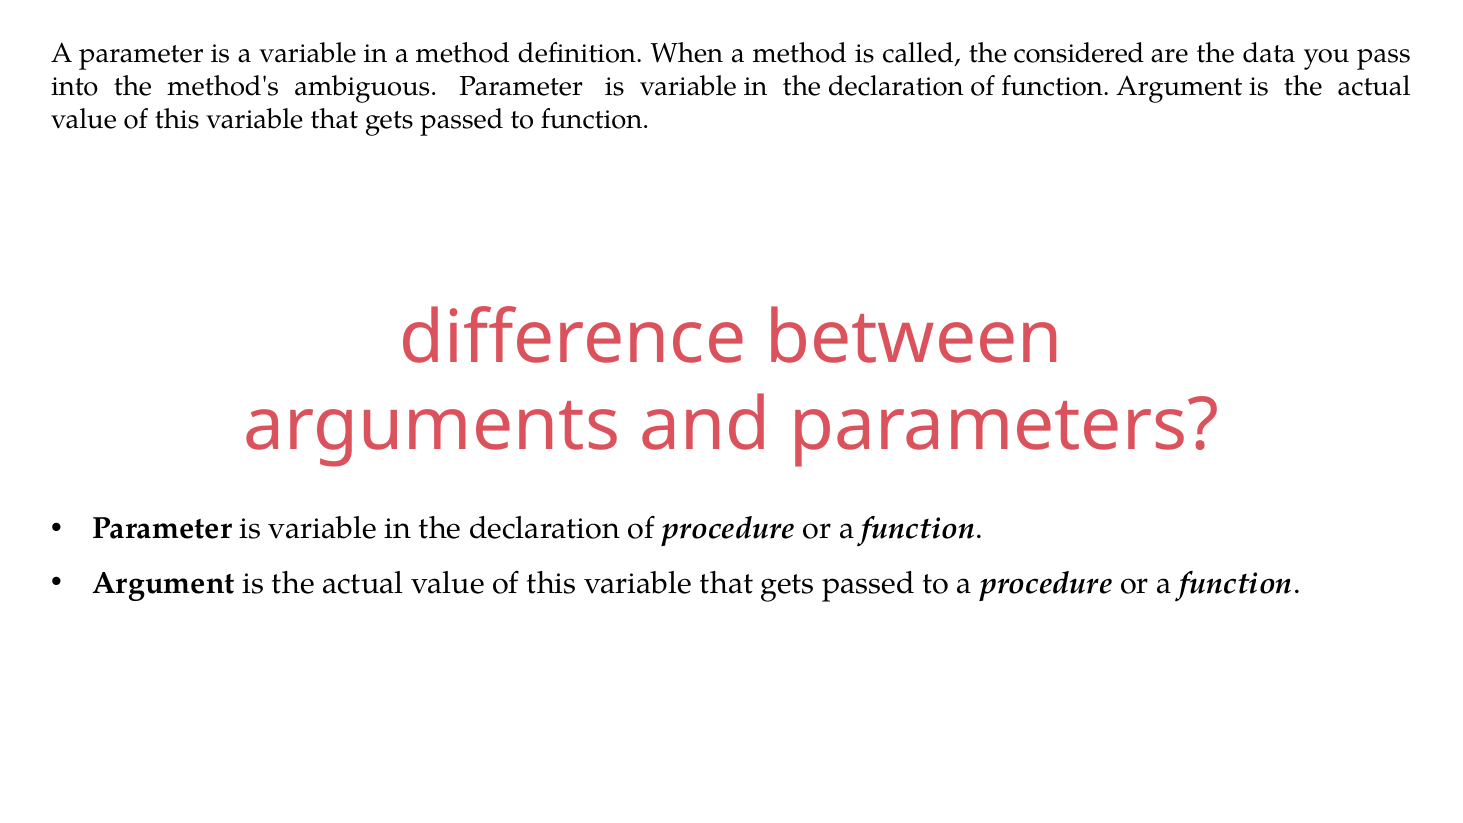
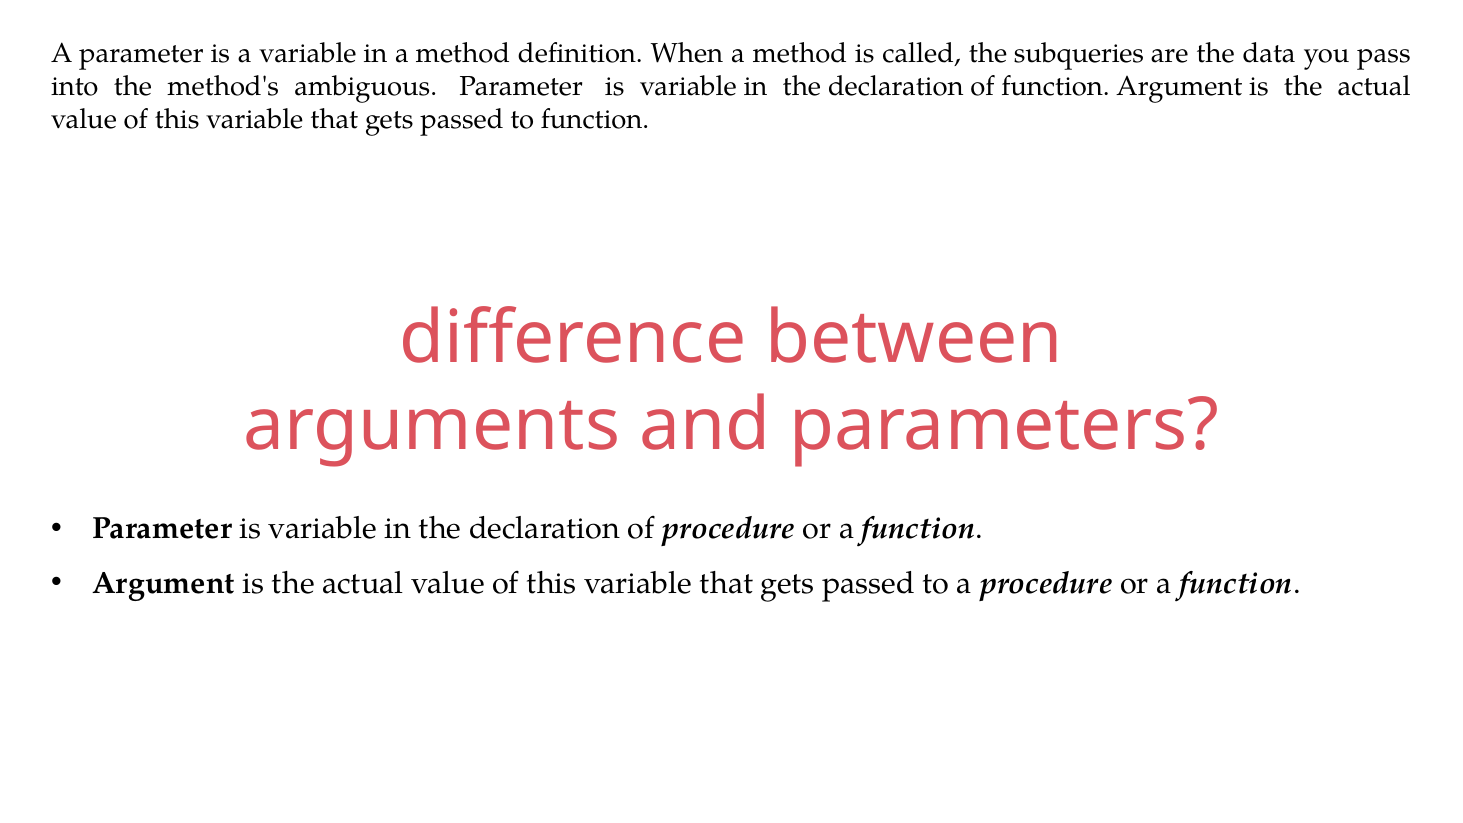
considered: considered -> subqueries
